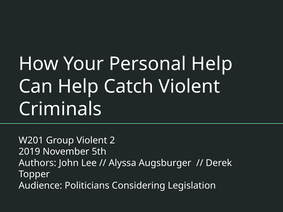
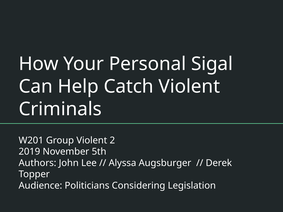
Personal Help: Help -> Sigal
